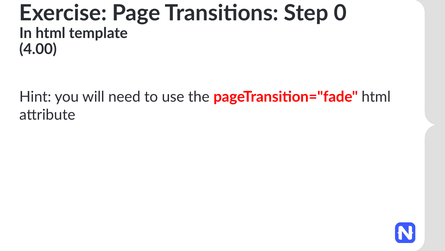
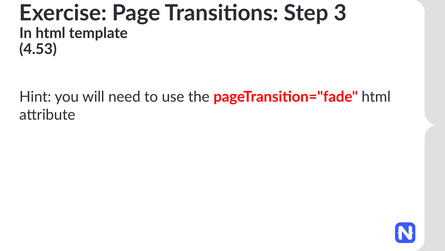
0: 0 -> 3
4.00: 4.00 -> 4.53
